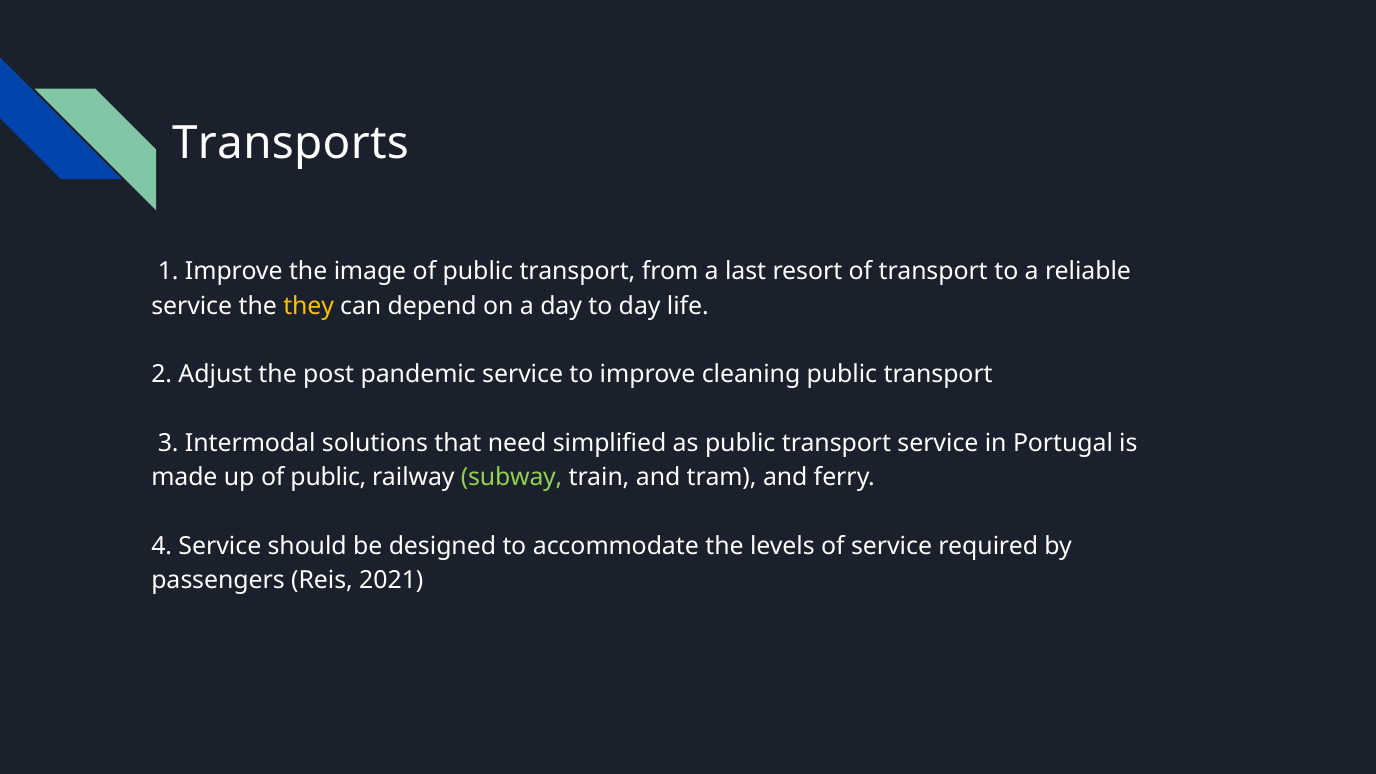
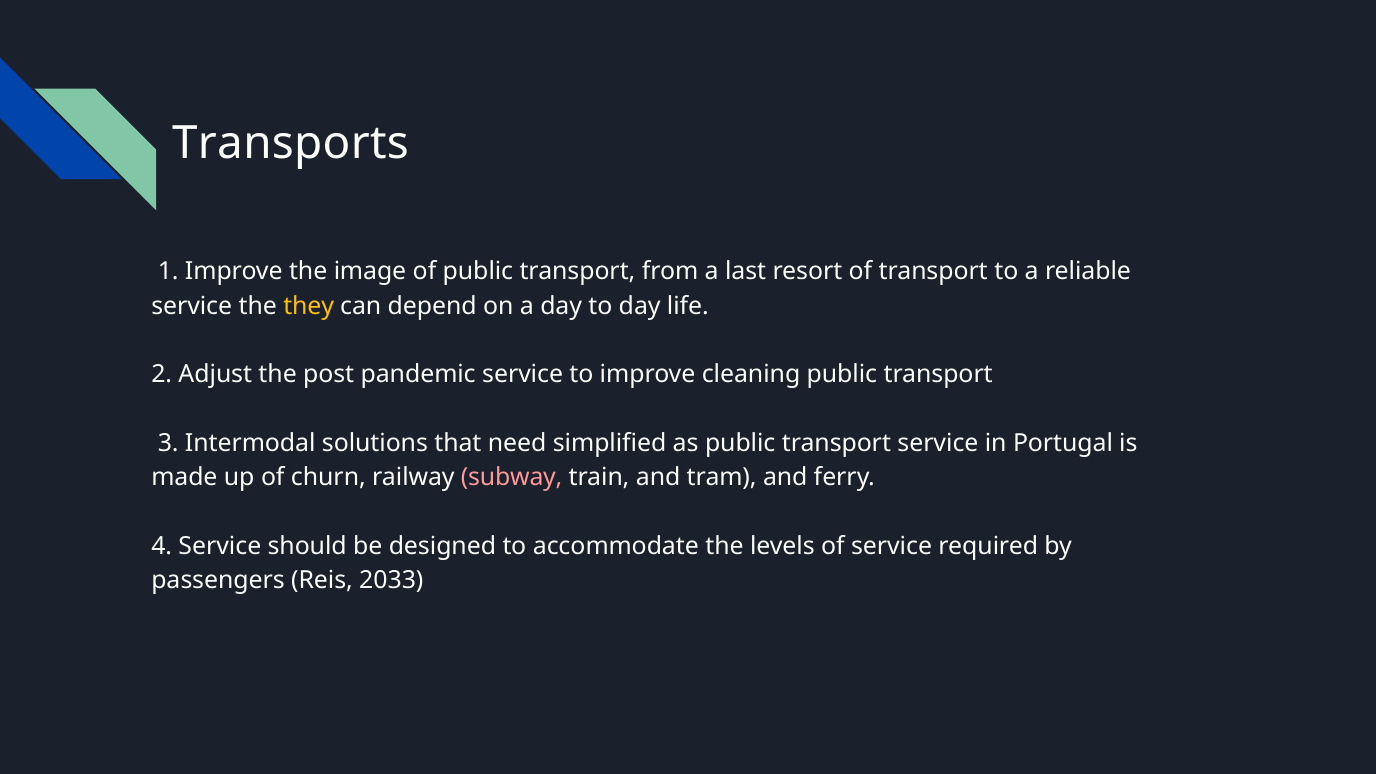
up of public: public -> churn
subway colour: light green -> pink
2021: 2021 -> 2033
